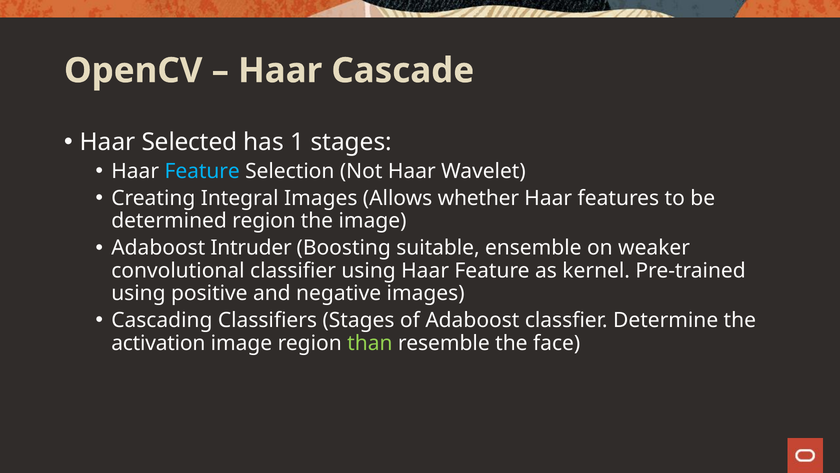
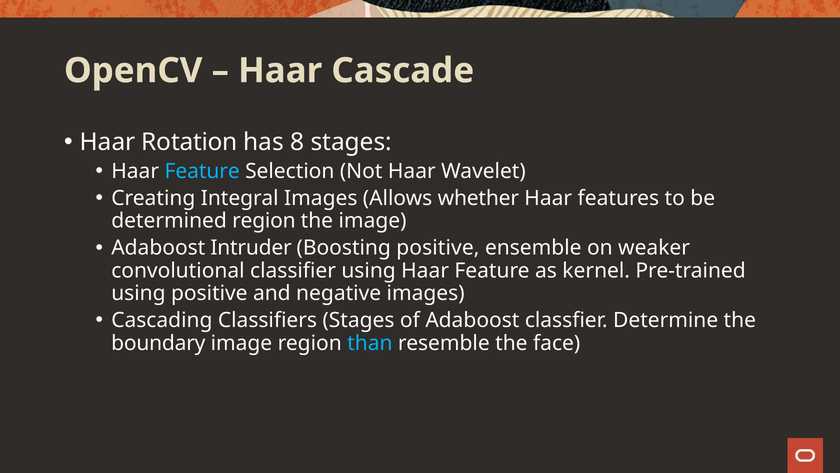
Selected: Selected -> Rotation
1: 1 -> 8
Boosting suitable: suitable -> positive
activation: activation -> boundary
than colour: light green -> light blue
